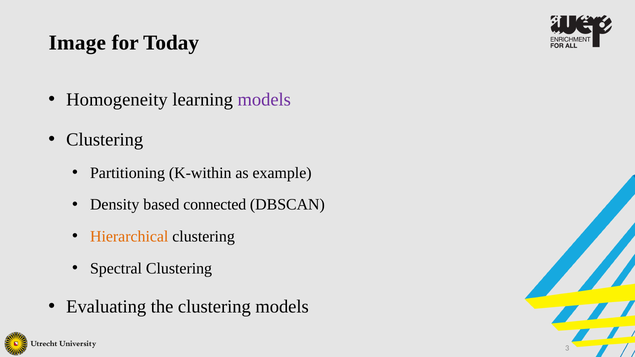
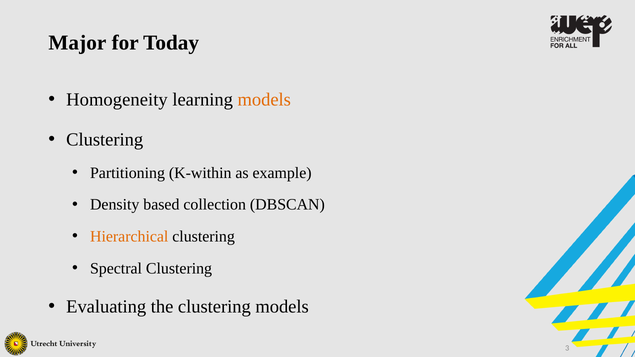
Image: Image -> Major
models at (264, 100) colour: purple -> orange
connected: connected -> collection
